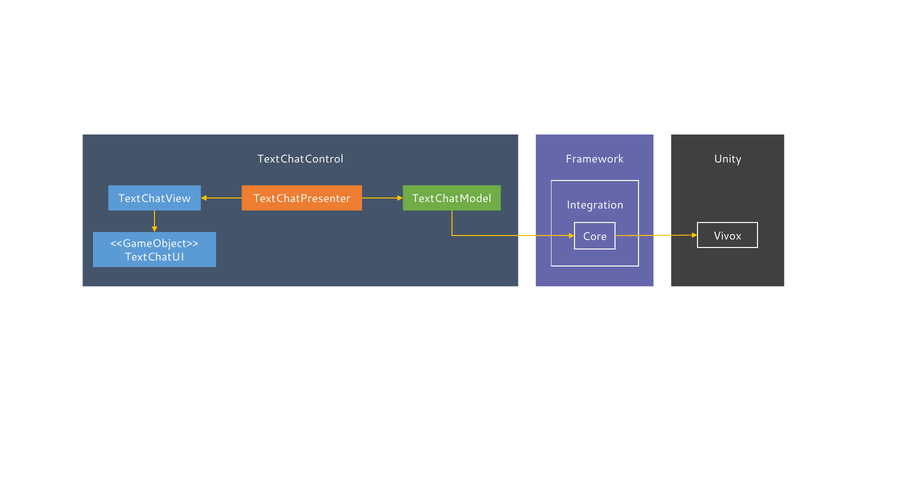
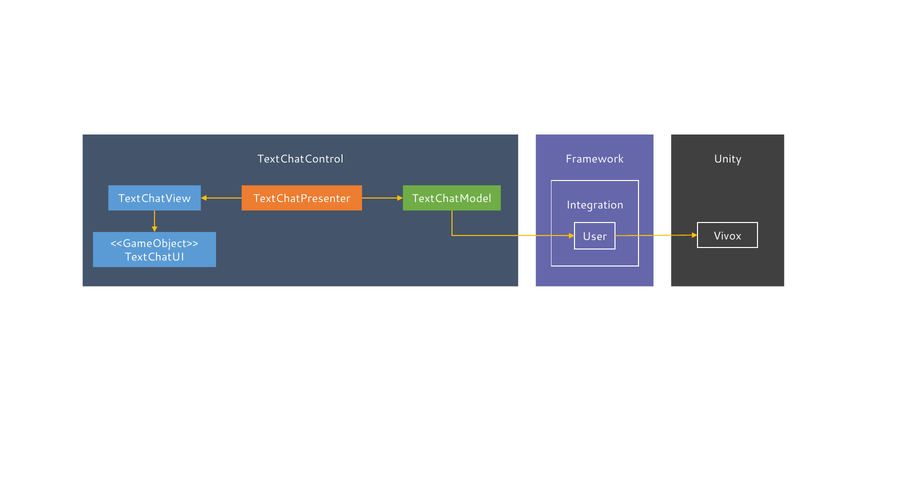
Core: Core -> User
